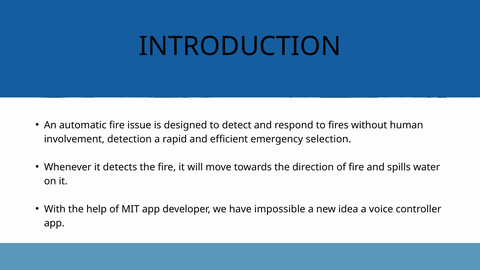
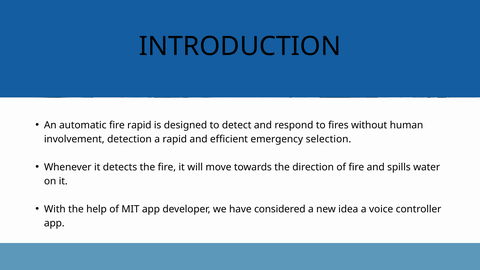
fire issue: issue -> rapid
impossible: impossible -> considered
